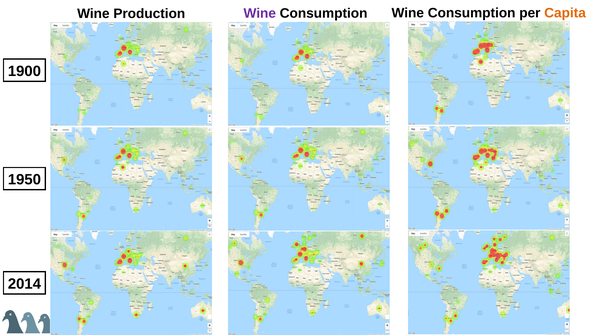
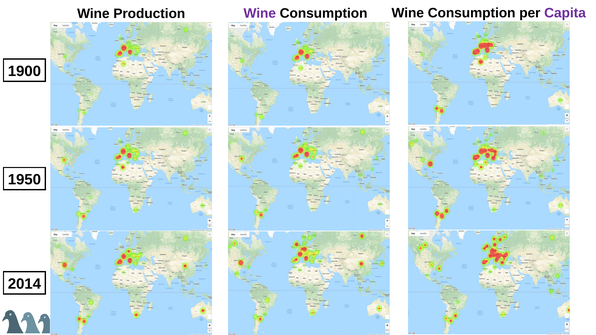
Capita colour: orange -> purple
